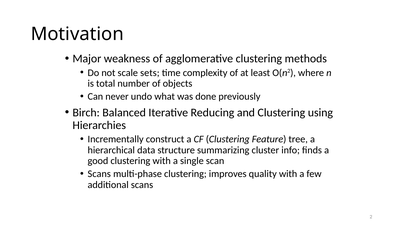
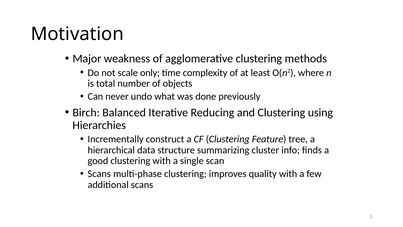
sets: sets -> only
